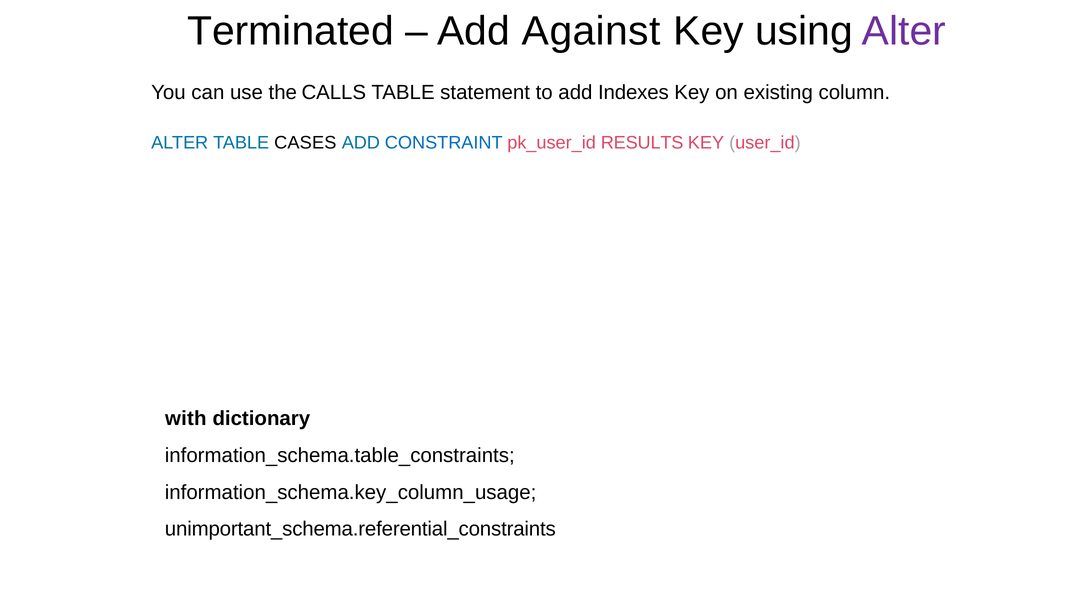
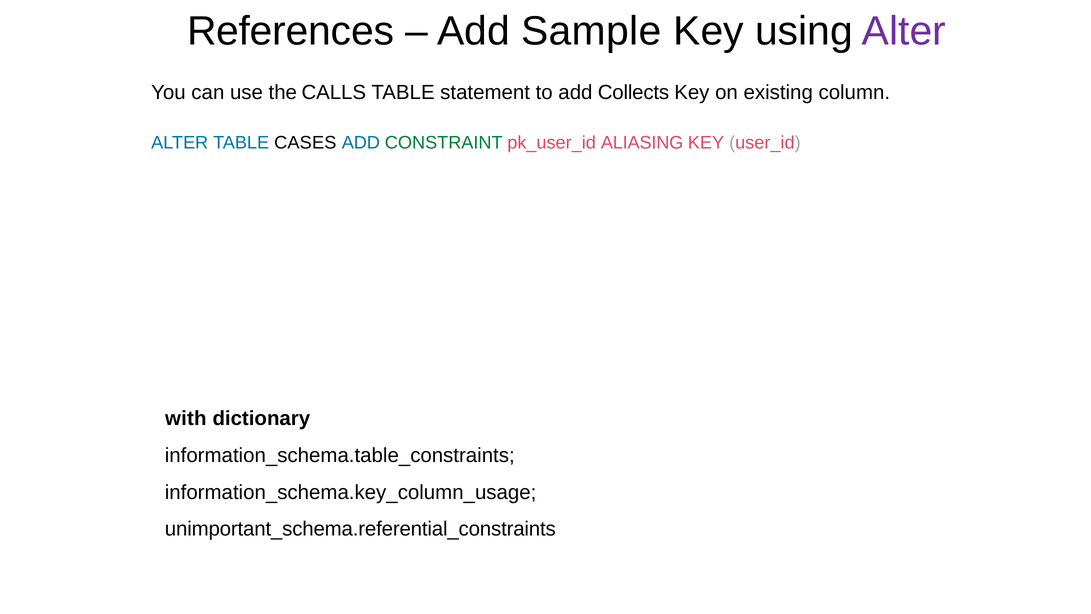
Terminated: Terminated -> References
Against: Against -> Sample
Indexes: Indexes -> Collects
CONSTRAINT colour: blue -> green
RESULTS: RESULTS -> ALIASING
